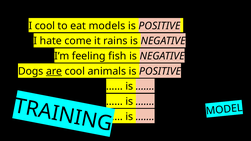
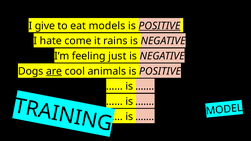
I cool: cool -> give
POSITIVE at (160, 26) underline: none -> present
fish: fish -> just
